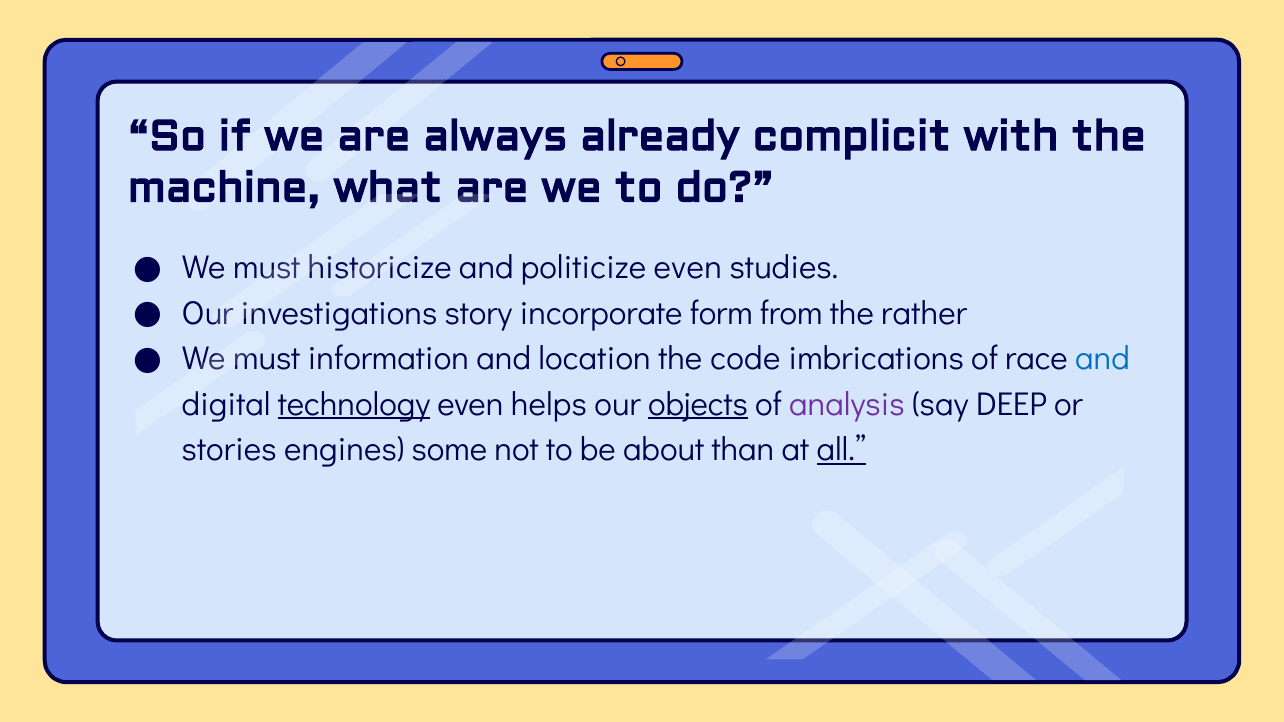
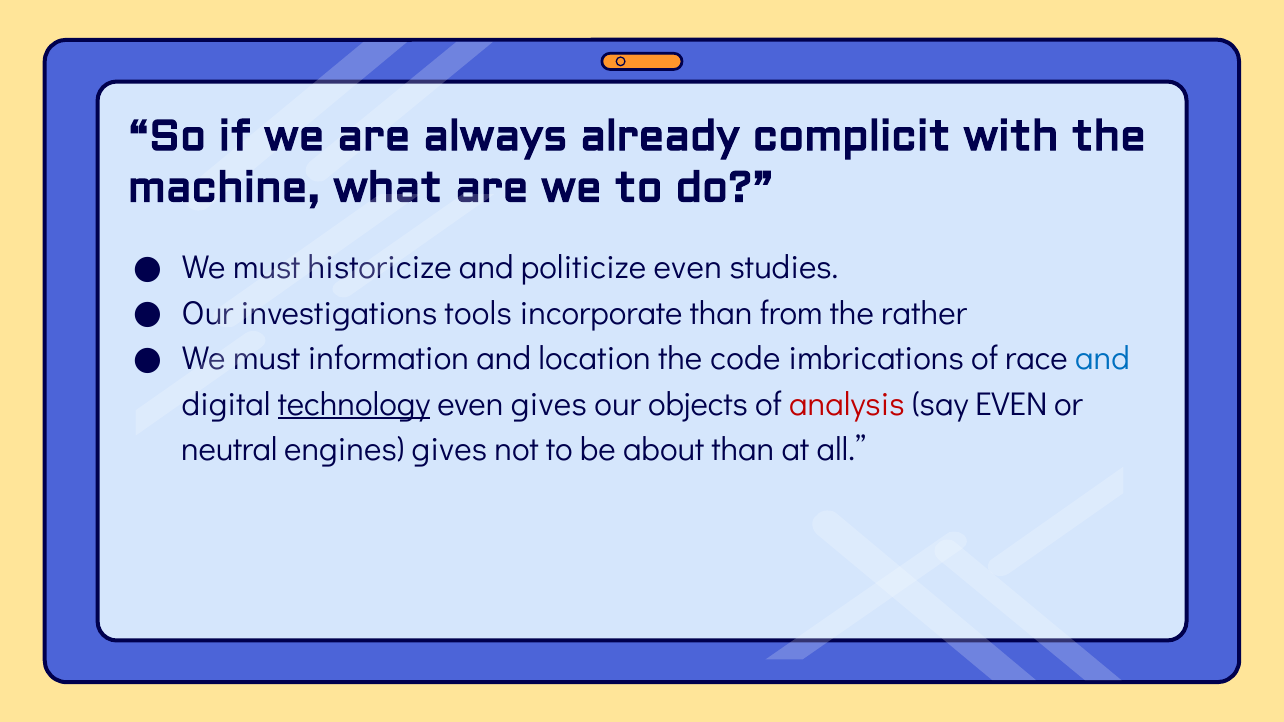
story: story -> tools
incorporate form: form -> than
even helps: helps -> gives
objects underline: present -> none
analysis colour: purple -> red
say DEEP: DEEP -> EVEN
stories: stories -> neutral
engines some: some -> gives
all underline: present -> none
